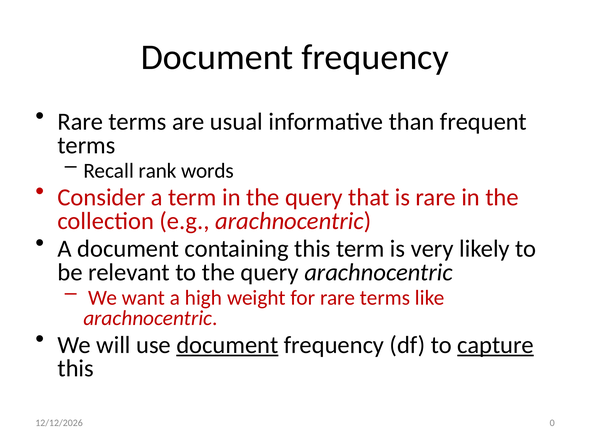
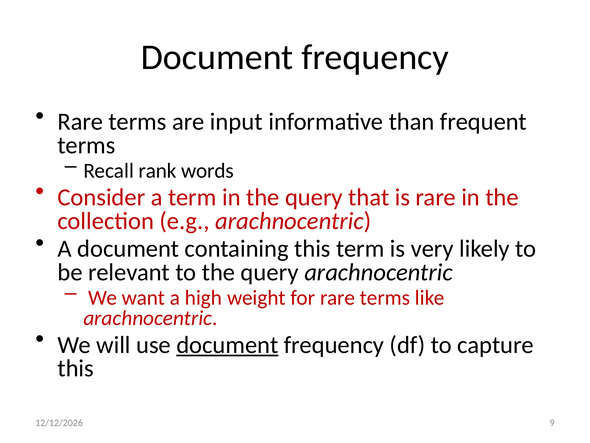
usual: usual -> input
capture underline: present -> none
0: 0 -> 9
